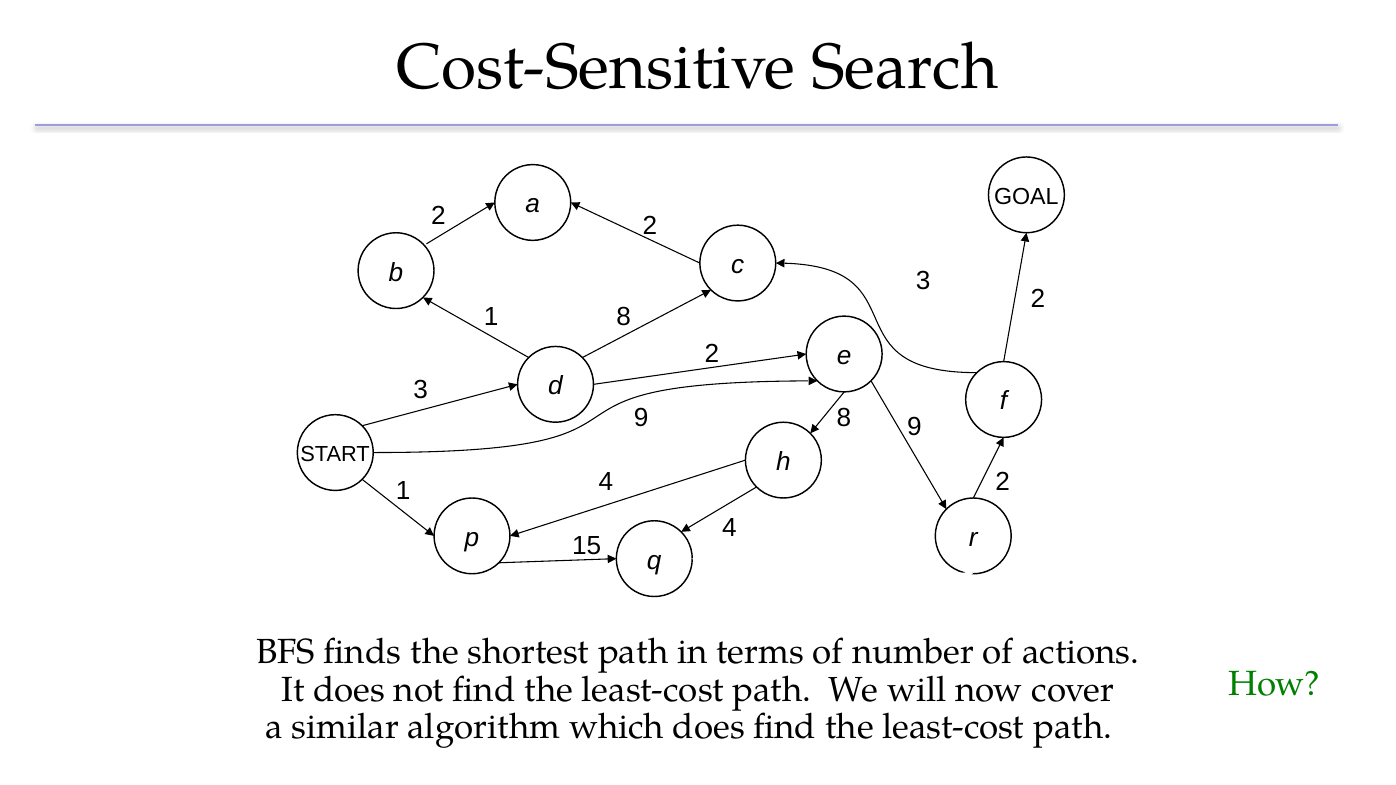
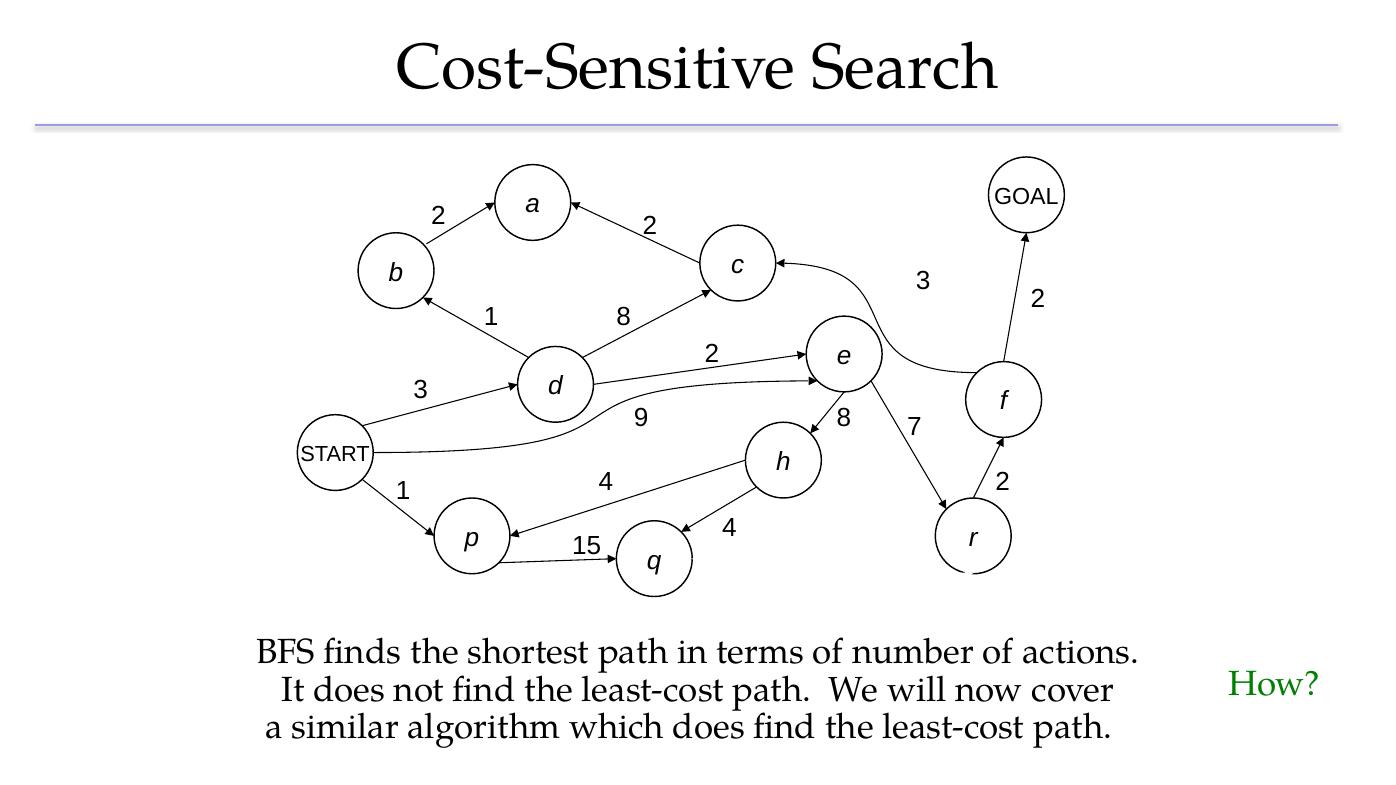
9 9: 9 -> 7
